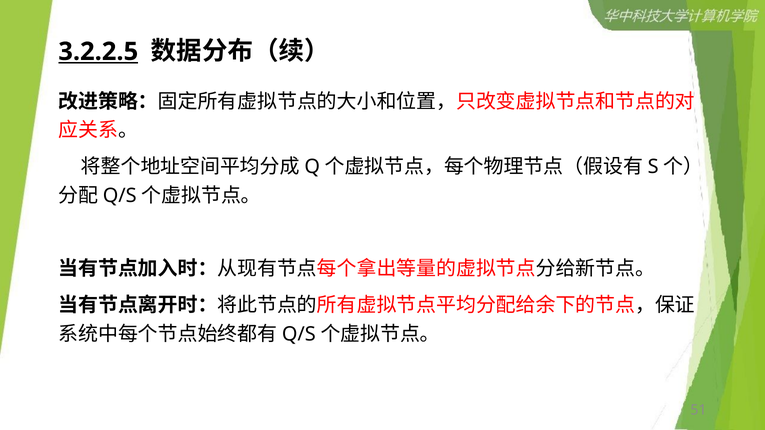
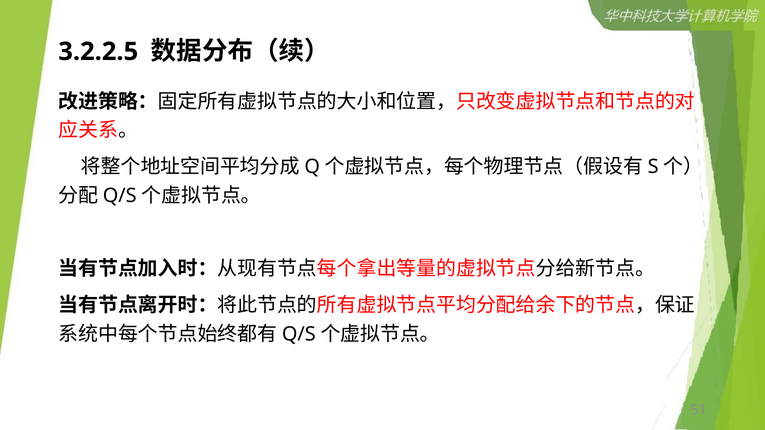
3.2.2.5 underline: present -> none
